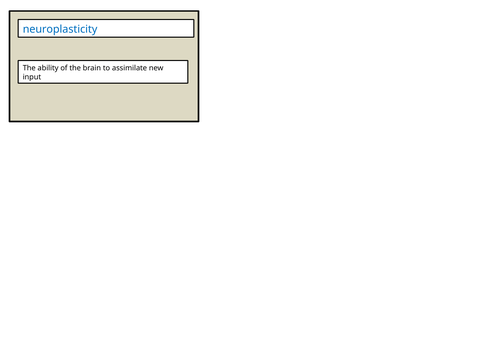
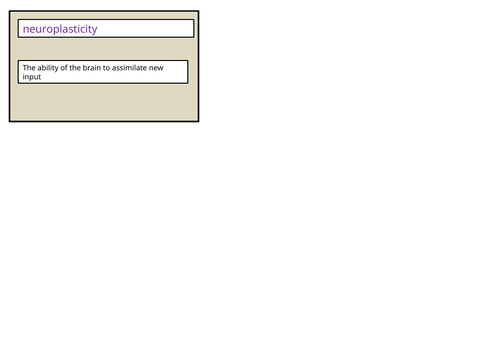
neuroplasticity colour: blue -> purple
